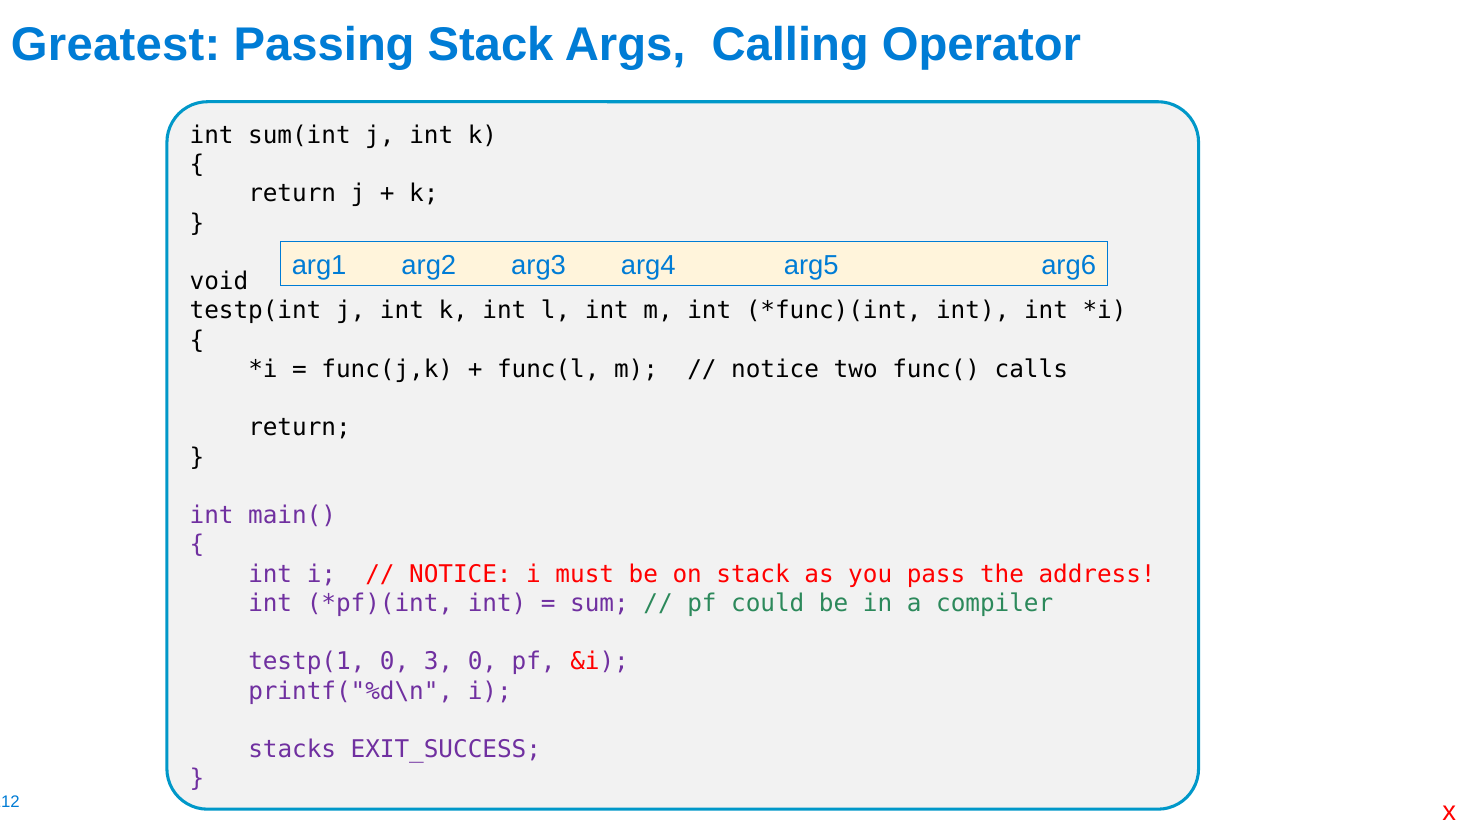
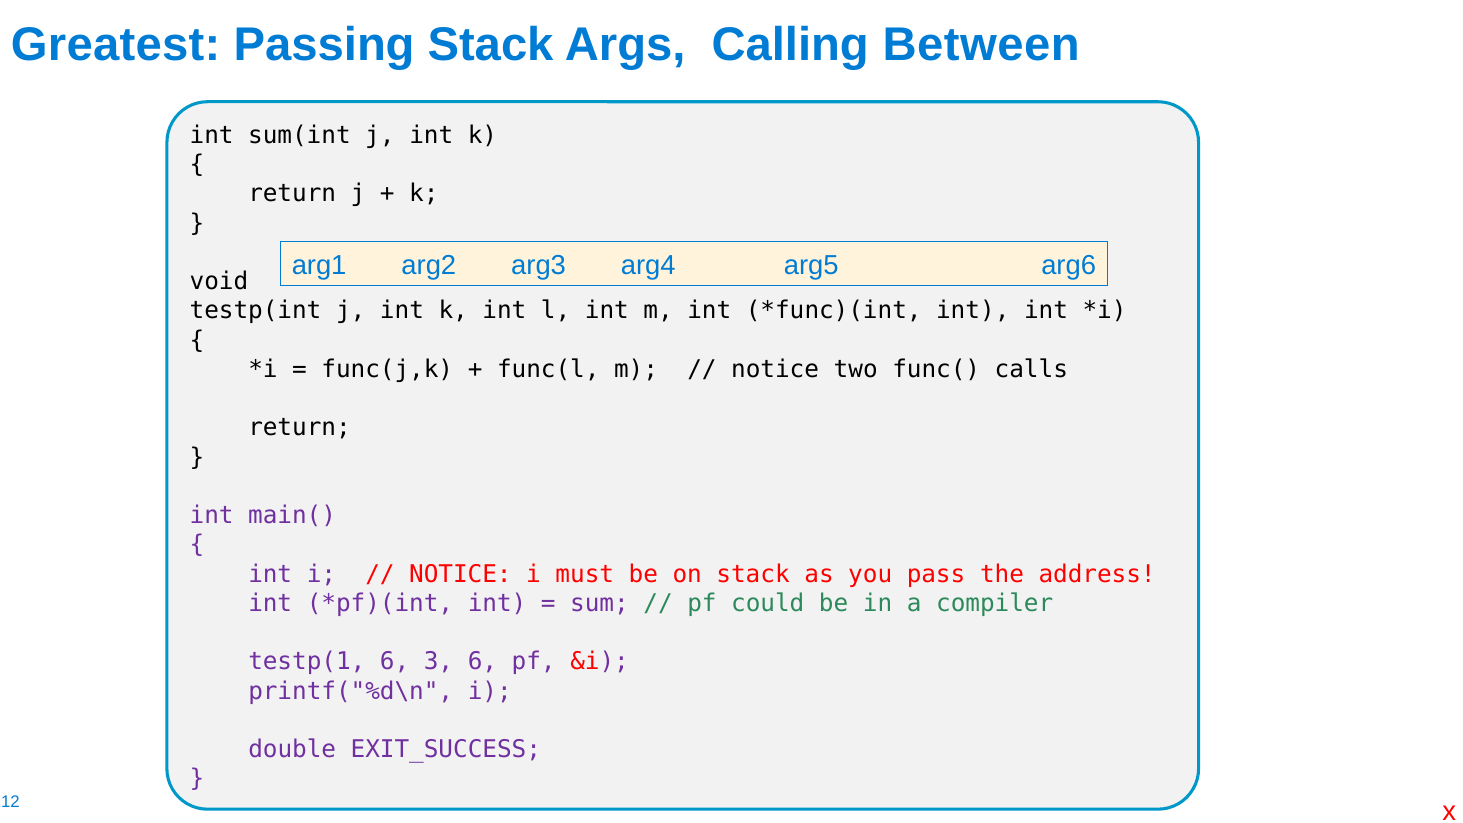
Operator: Operator -> Between
testp(1 0: 0 -> 6
3 0: 0 -> 6
stacks: stacks -> double
